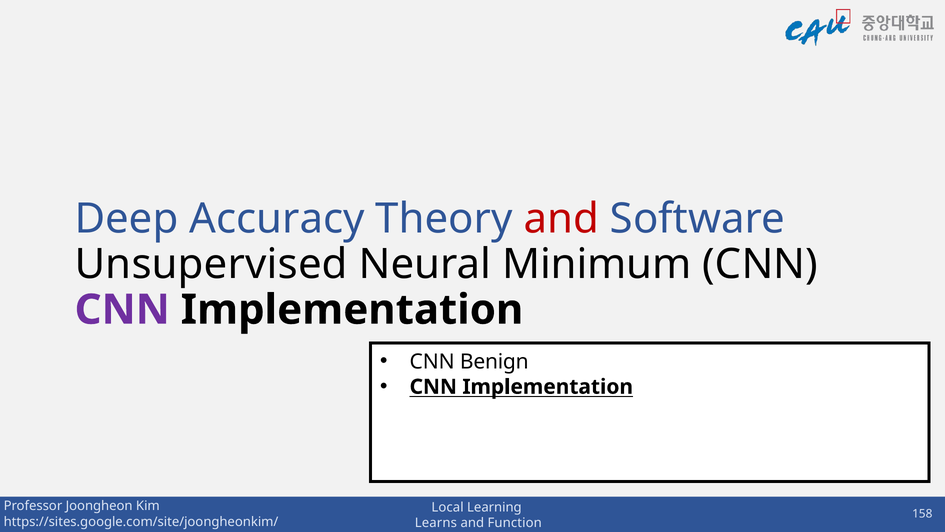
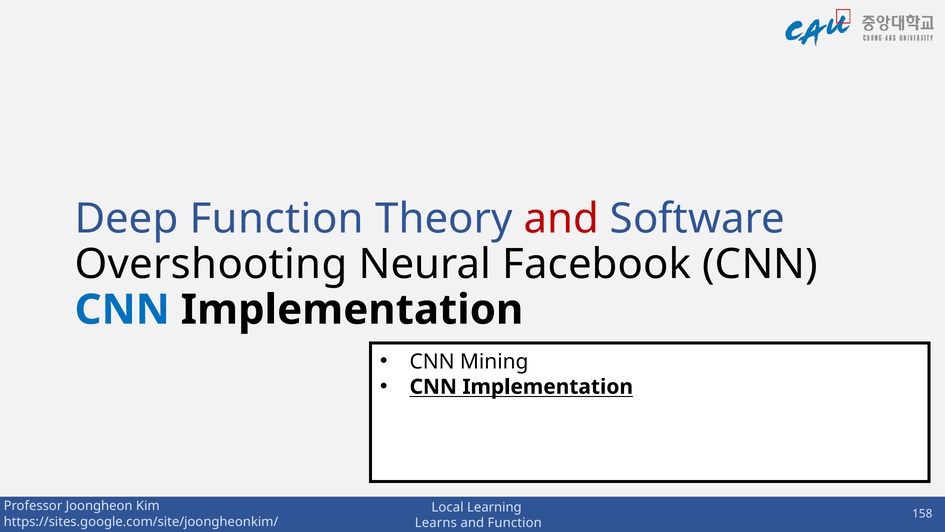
Deep Accuracy: Accuracy -> Function
Unsupervised: Unsupervised -> Overshooting
Minimum: Minimum -> Facebook
CNN at (122, 310) colour: purple -> blue
Benign: Benign -> Mining
